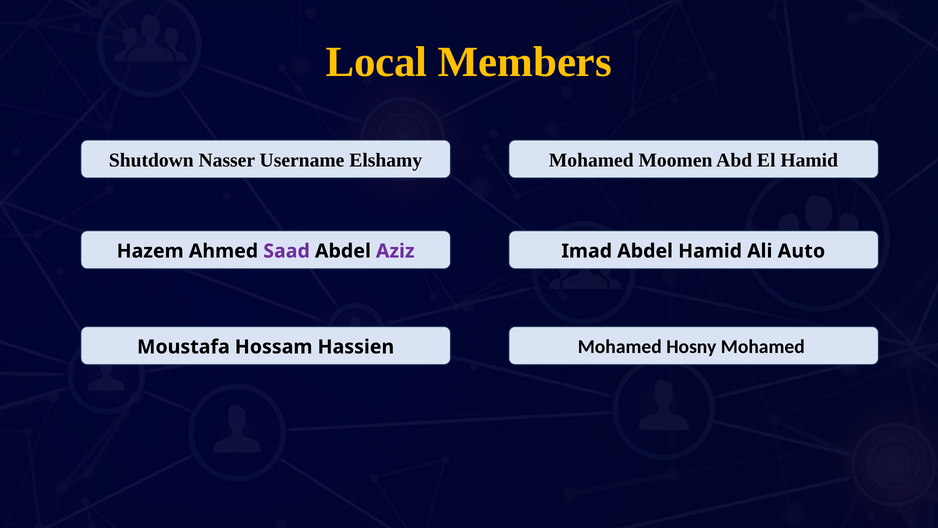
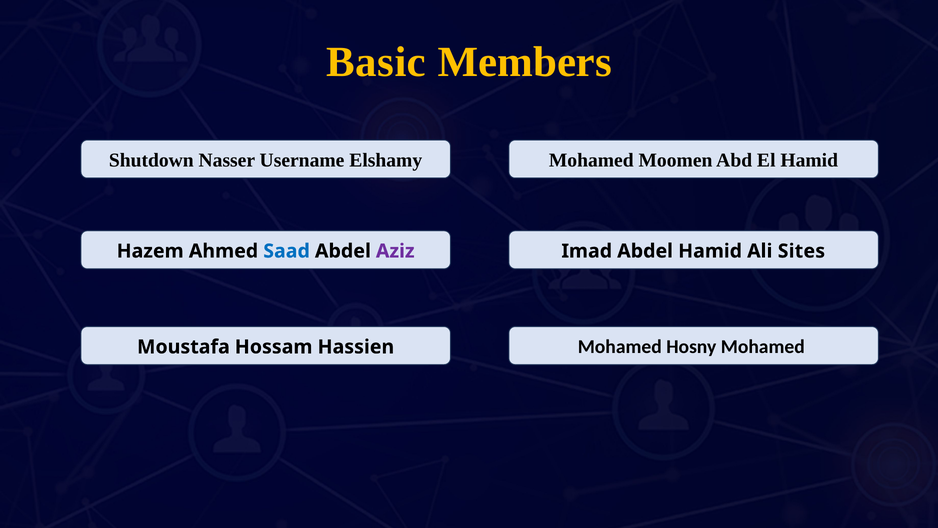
Local: Local -> Basic
Saad colour: purple -> blue
Auto: Auto -> Sites
